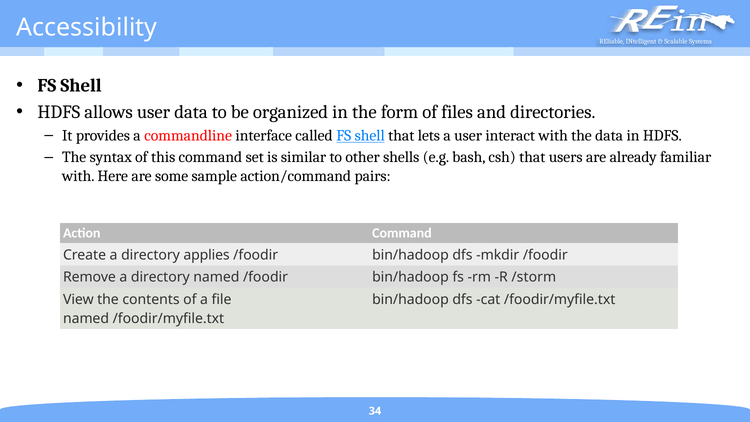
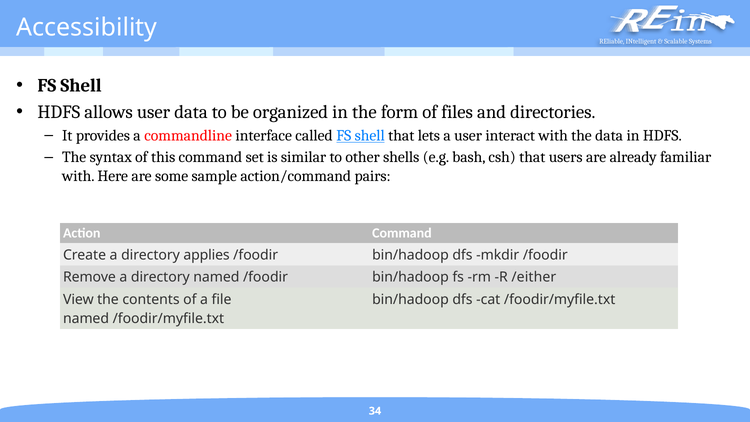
/storm: /storm -> /either
